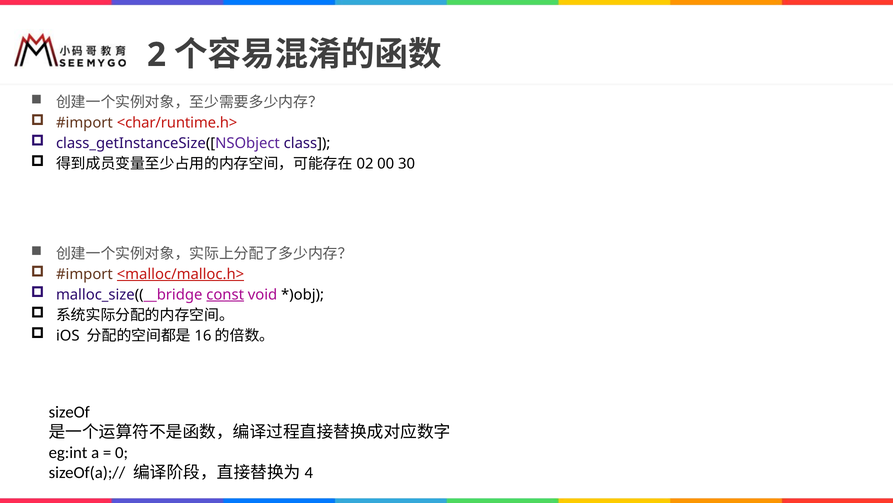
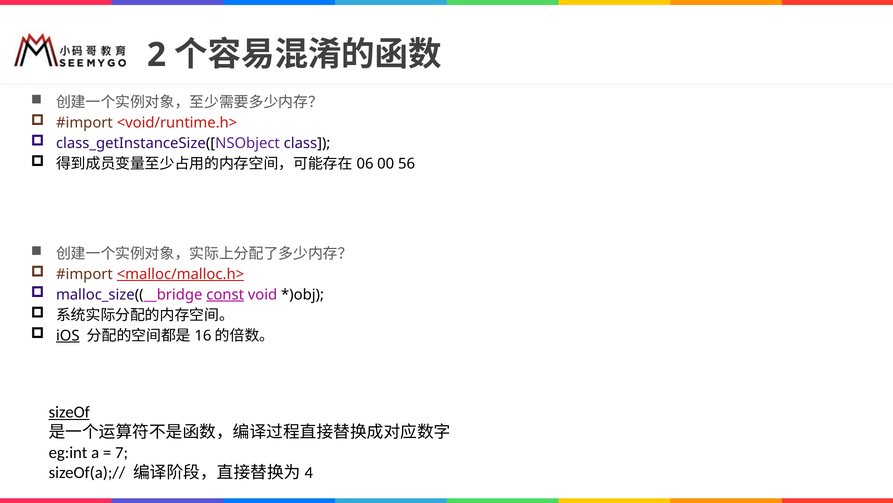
<char/runtime.h>: <char/runtime.h> -> <void/runtime.h>
02: 02 -> 06
30: 30 -> 56
iOS underline: none -> present
sizeOf underline: none -> present
0: 0 -> 7
